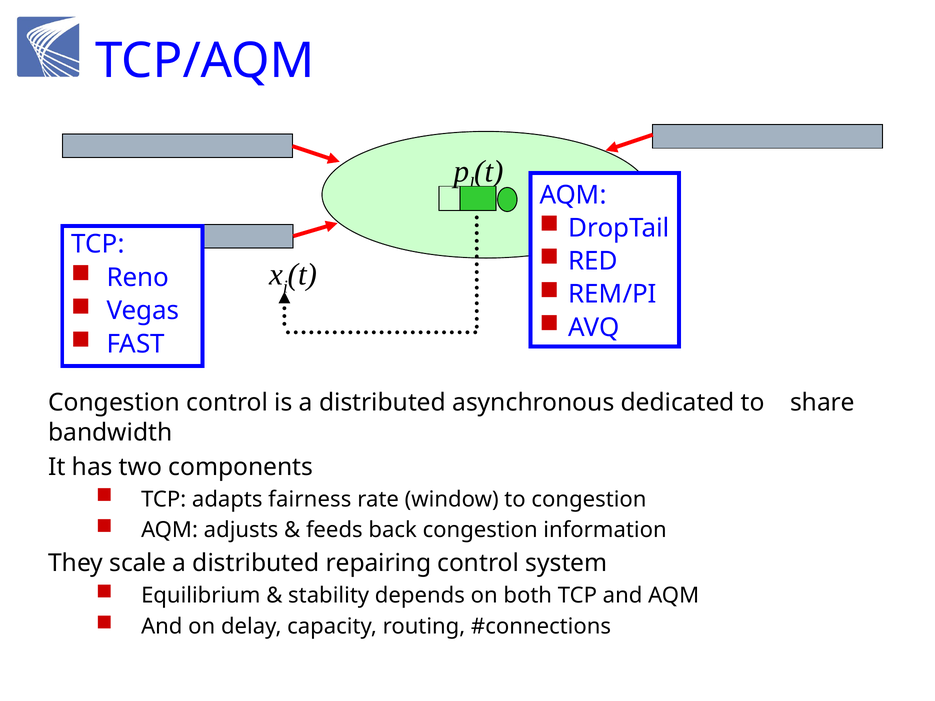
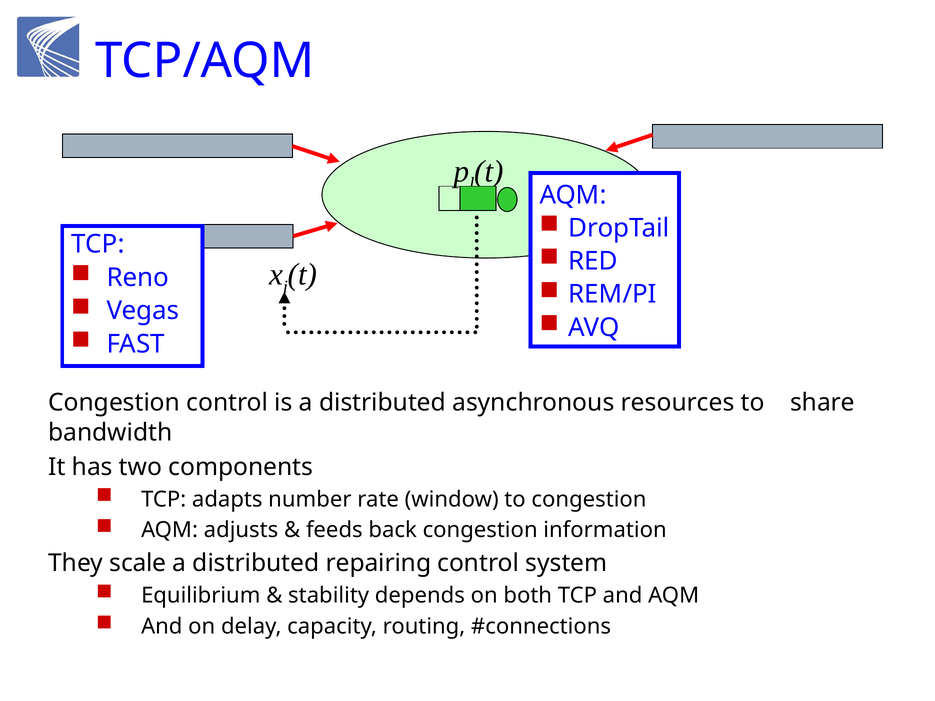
dedicated: dedicated -> resources
fairness: fairness -> number
